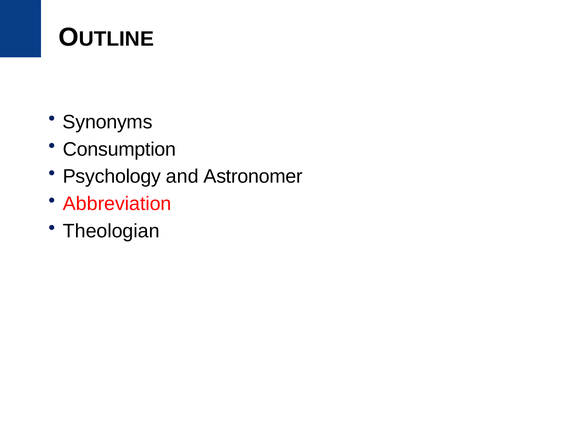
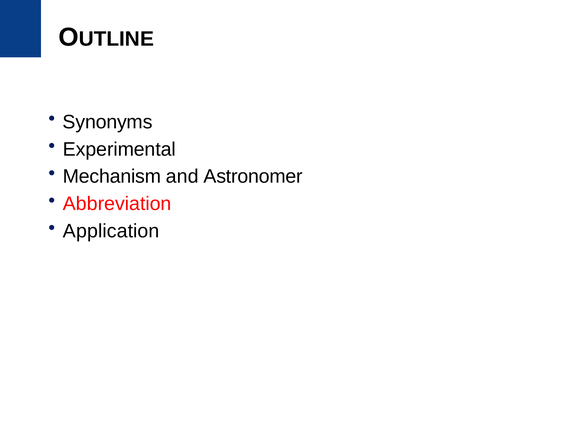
Consumption: Consumption -> Experimental
Psychology: Psychology -> Mechanism
Theologian: Theologian -> Application
